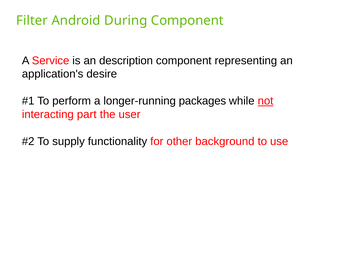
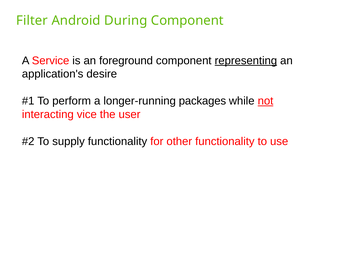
description: description -> foreground
representing underline: none -> present
part: part -> vice
other background: background -> functionality
